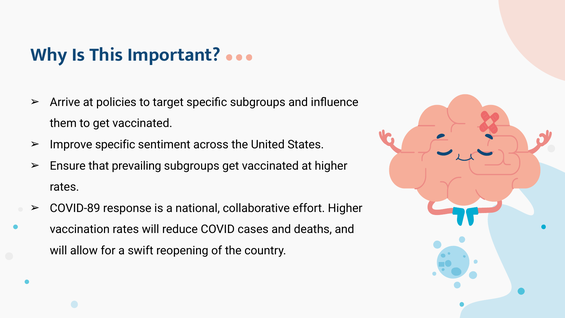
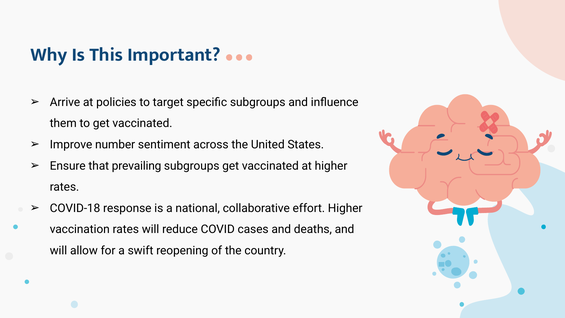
Improve specific: specific -> number
COVID-89: COVID-89 -> COVID-18
